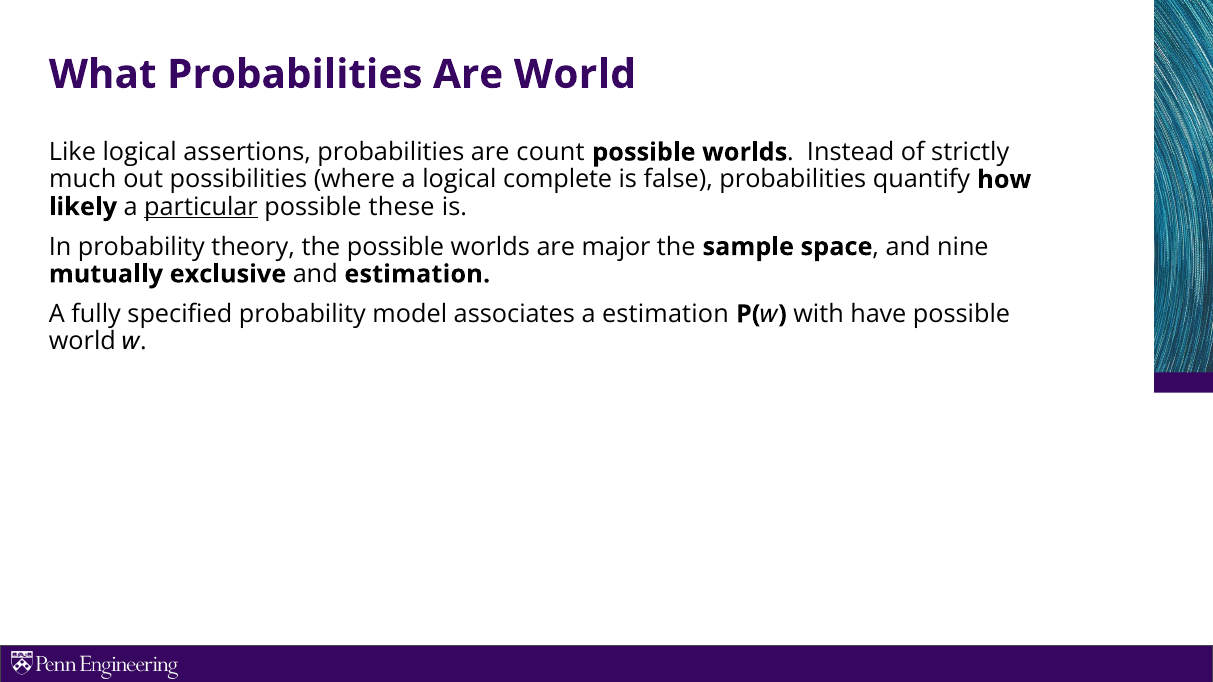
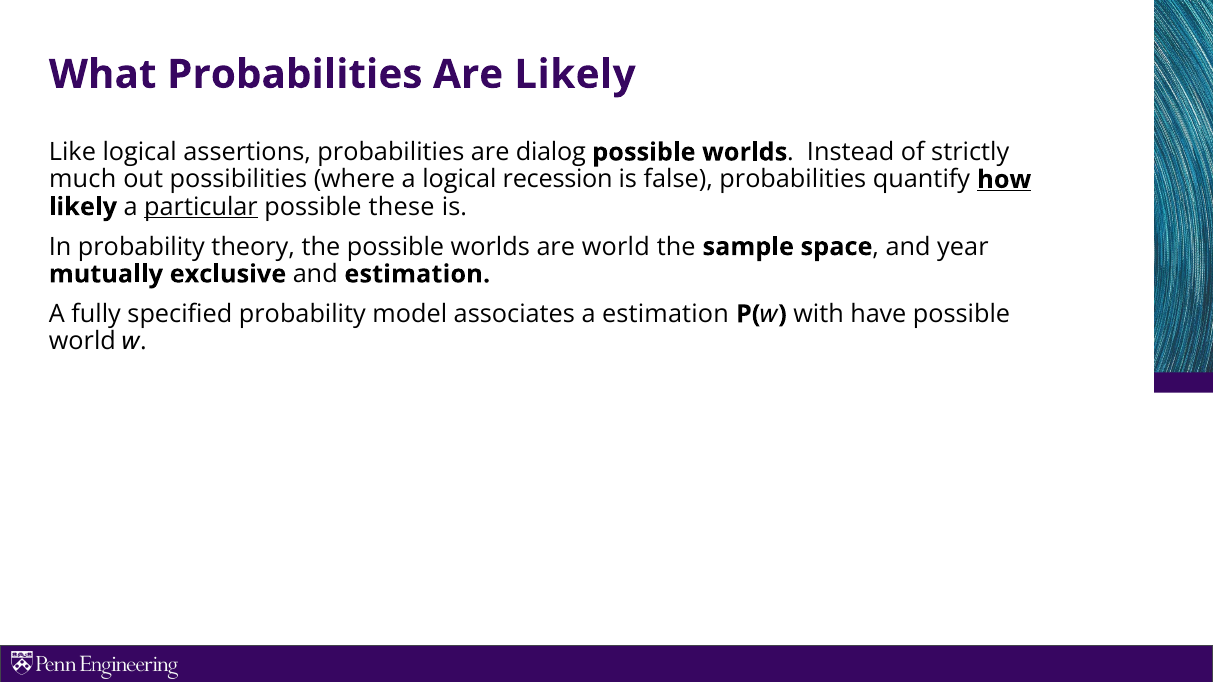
Are World: World -> Likely
count: count -> dialog
complete: complete -> recession
how underline: none -> present
are major: major -> world
nine: nine -> year
